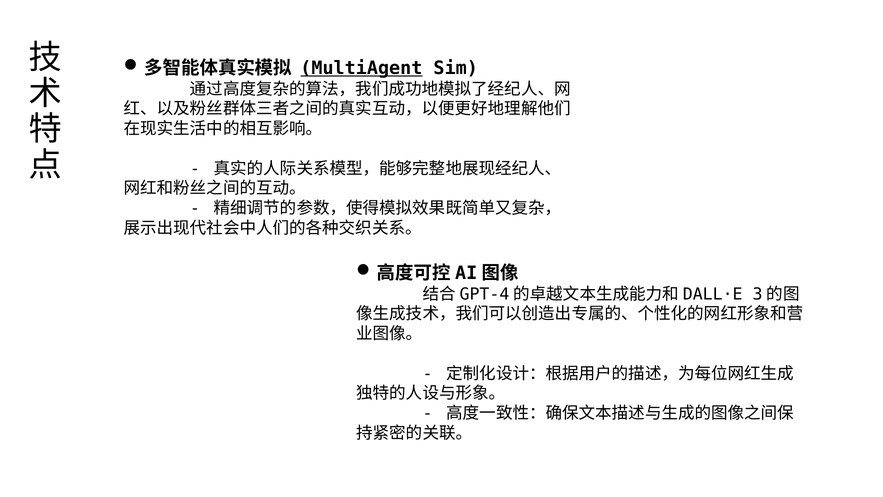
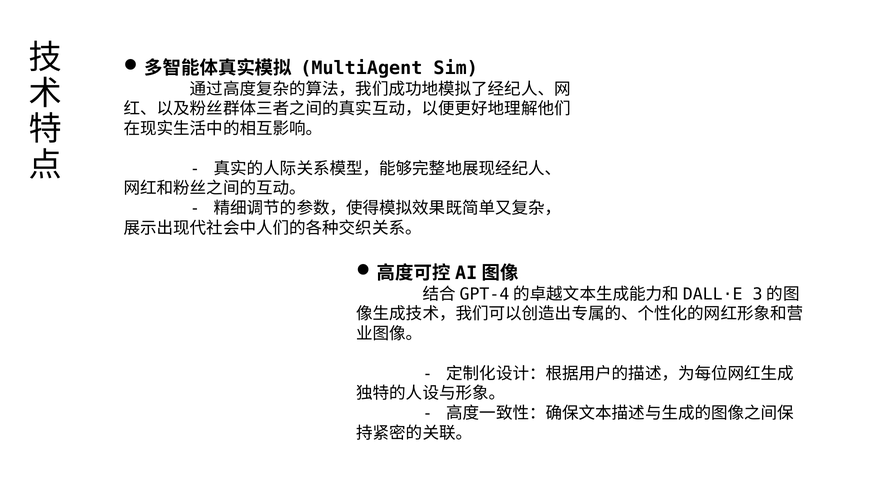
MultiAgent underline: present -> none
